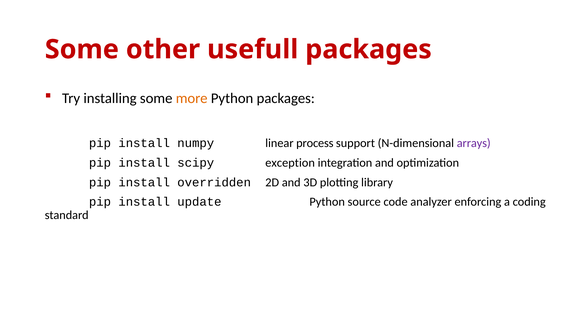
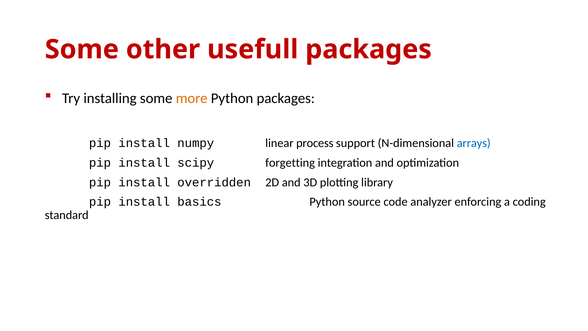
arrays colour: purple -> blue
exception: exception -> forgetting
update: update -> basics
